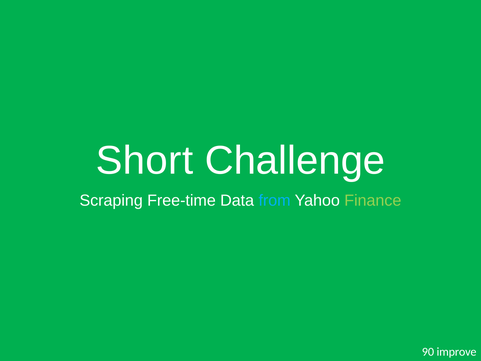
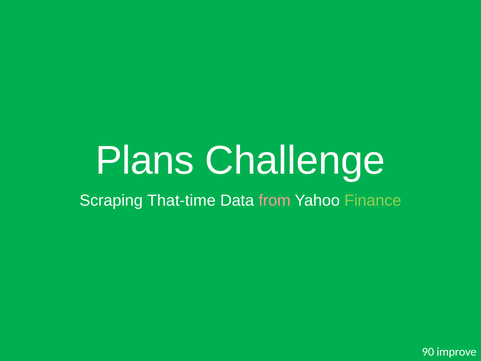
Short: Short -> Plans
Free-time: Free-time -> That-time
from colour: light blue -> pink
